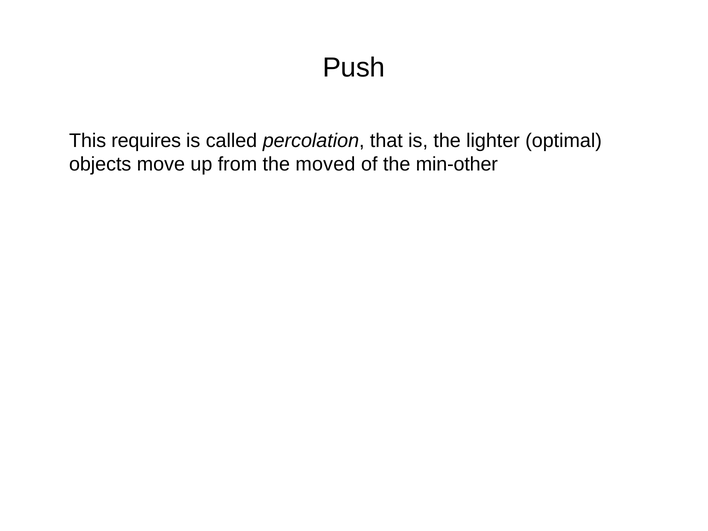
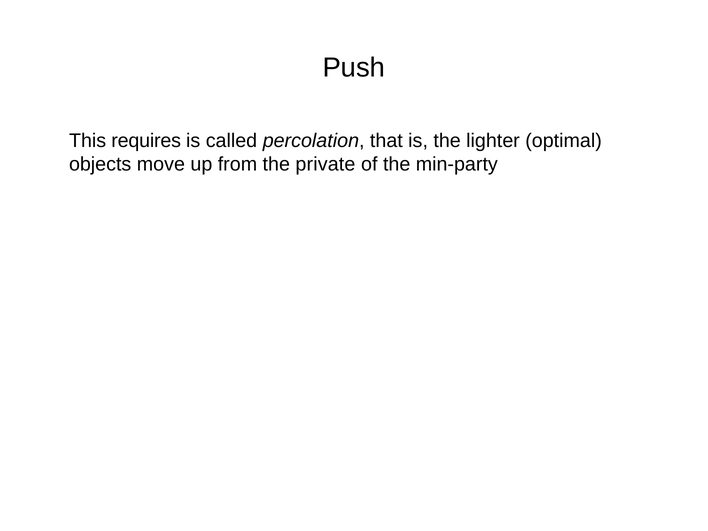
moved: moved -> private
min-other: min-other -> min-party
